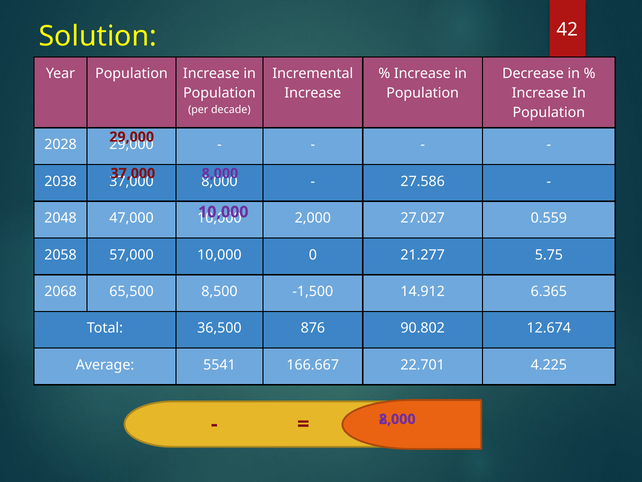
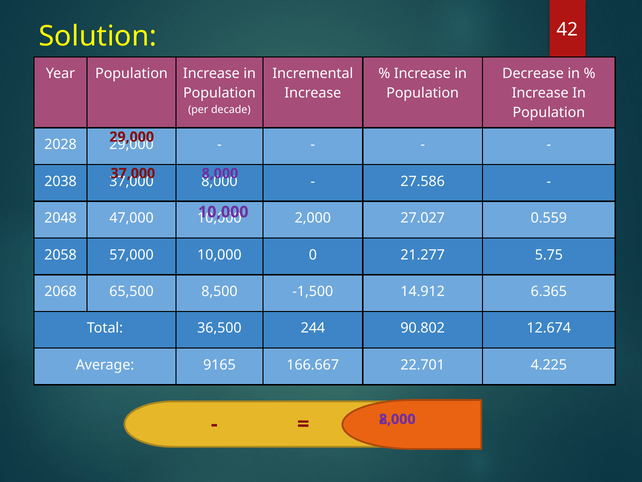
876: 876 -> 244
5541: 5541 -> 9165
